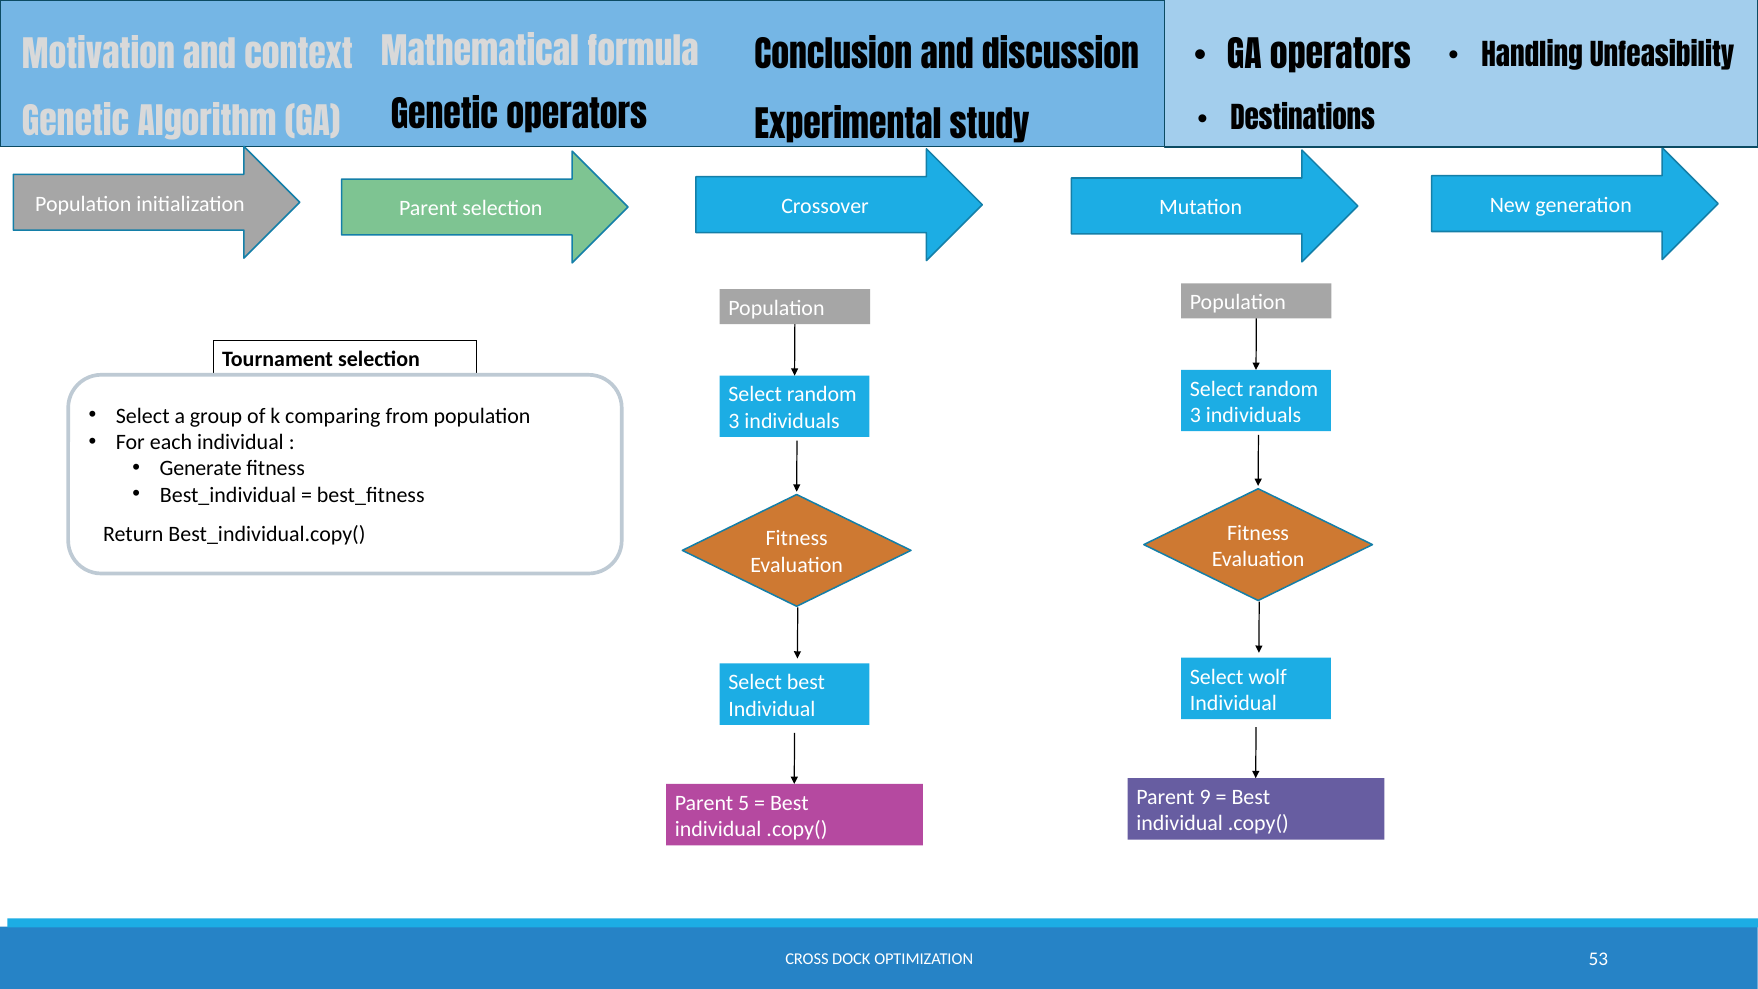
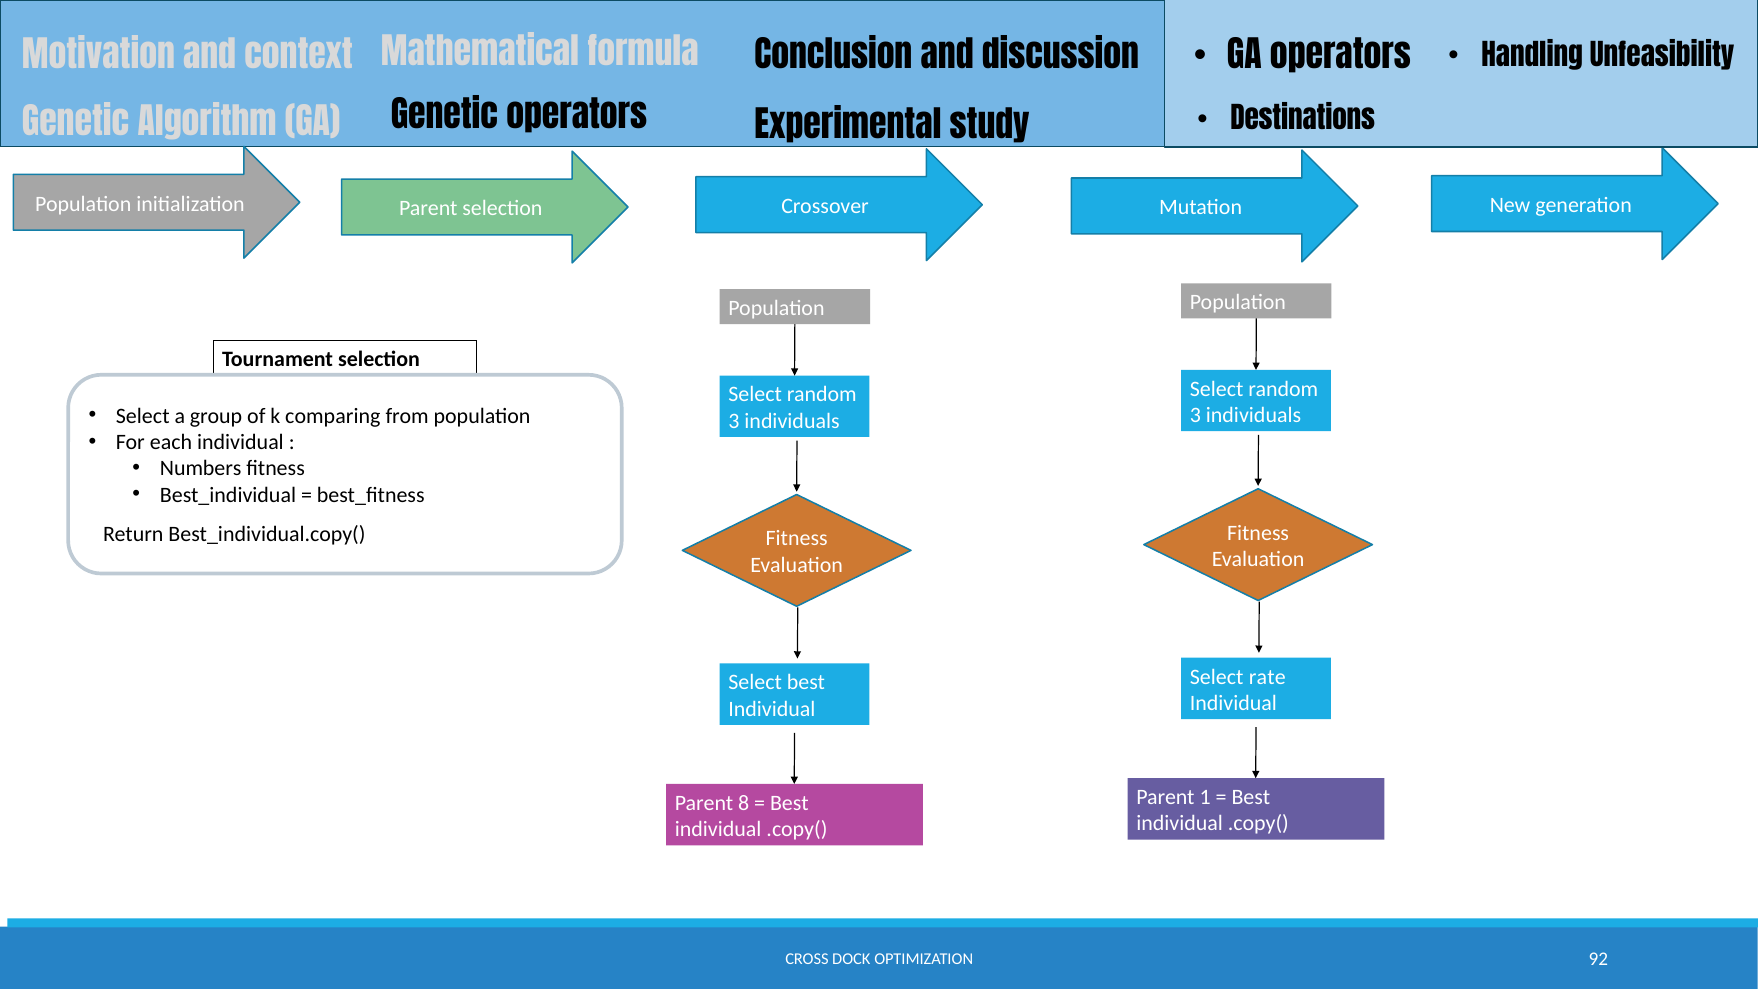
Generate: Generate -> Numbers
wolf: wolf -> rate
9: 9 -> 1
5: 5 -> 8
53: 53 -> 92
